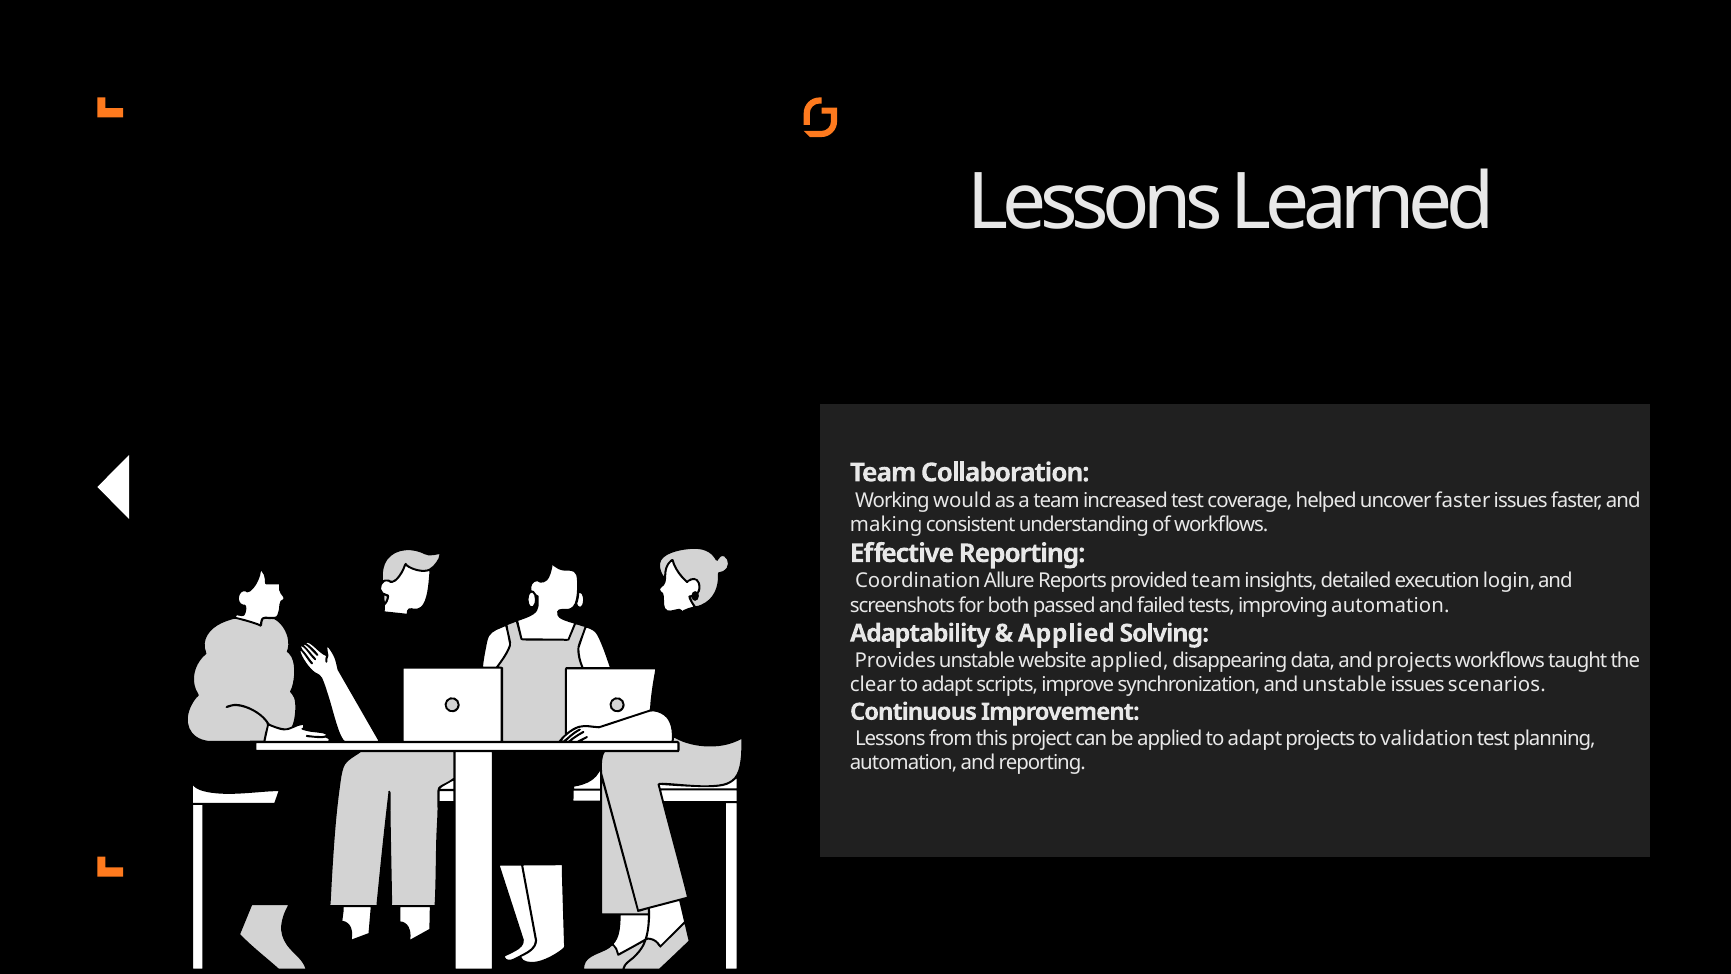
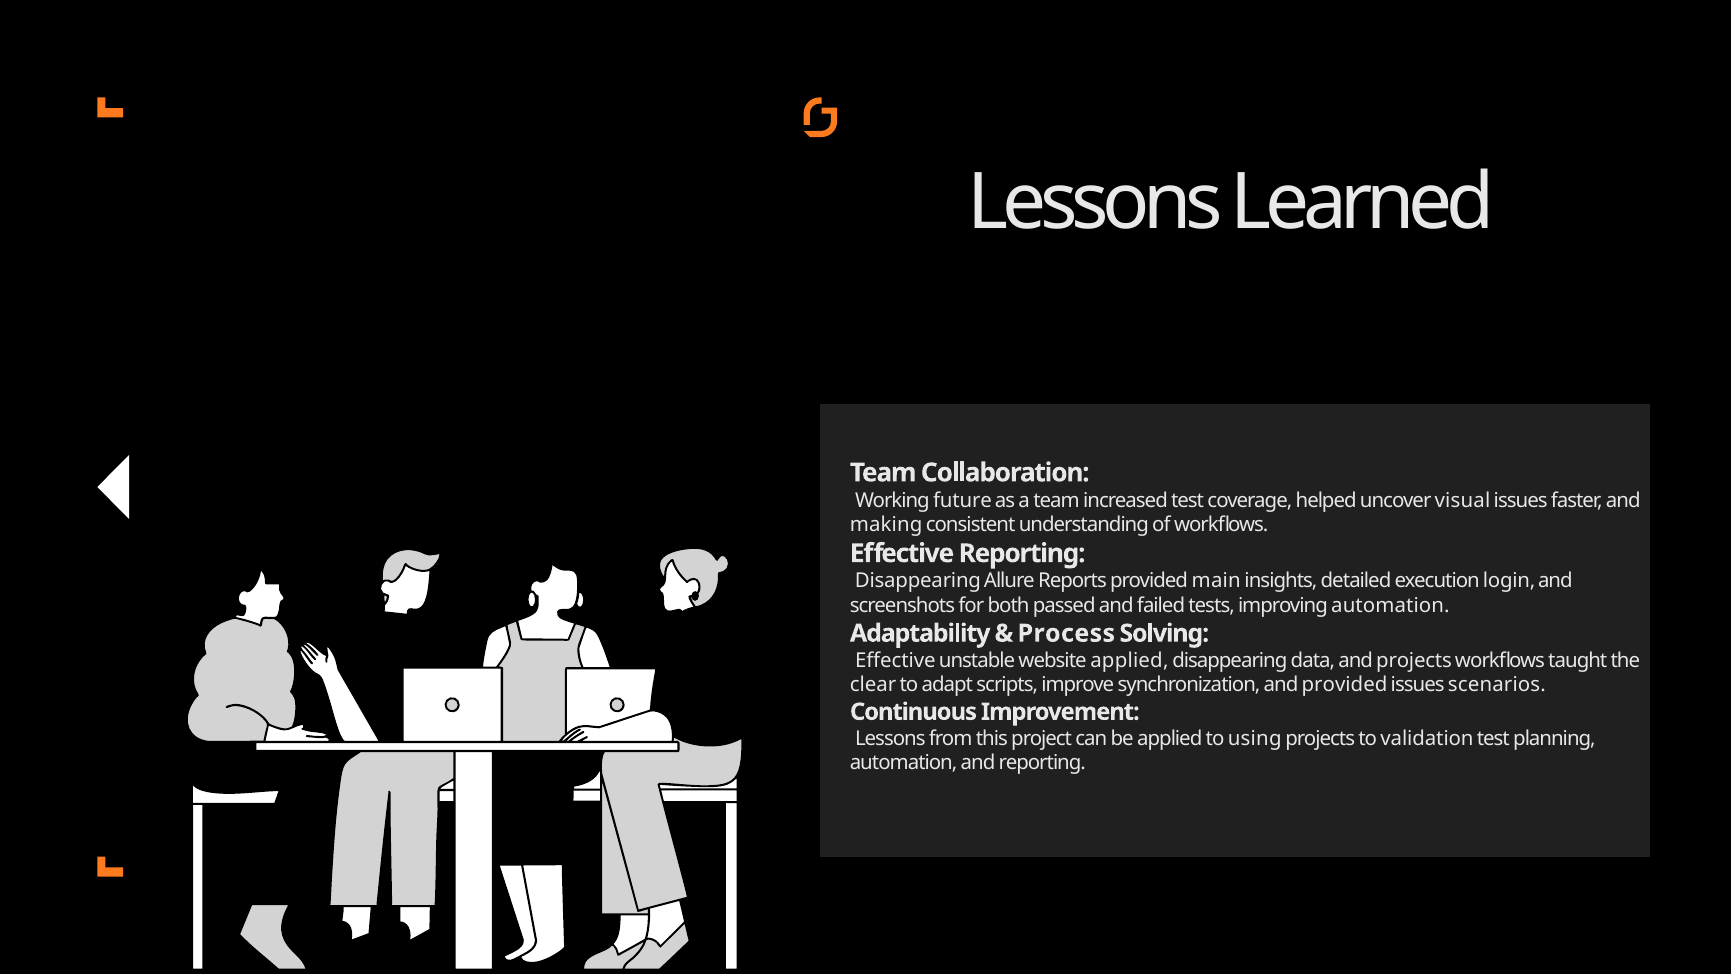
would: would -> future
uncover faster: faster -> visual
Coordination at (918, 581): Coordination -> Disappearing
provided team: team -> main
Applied at (1066, 633): Applied -> Process
Provides at (895, 660): Provides -> Effective
and unstable: unstable -> provided
applied to adapt: adapt -> using
